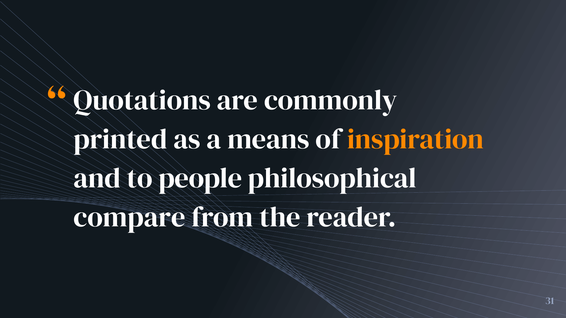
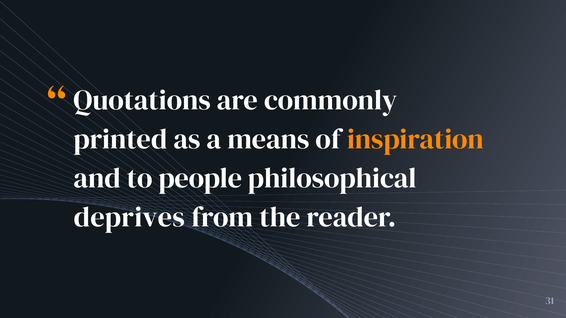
compare: compare -> deprives
